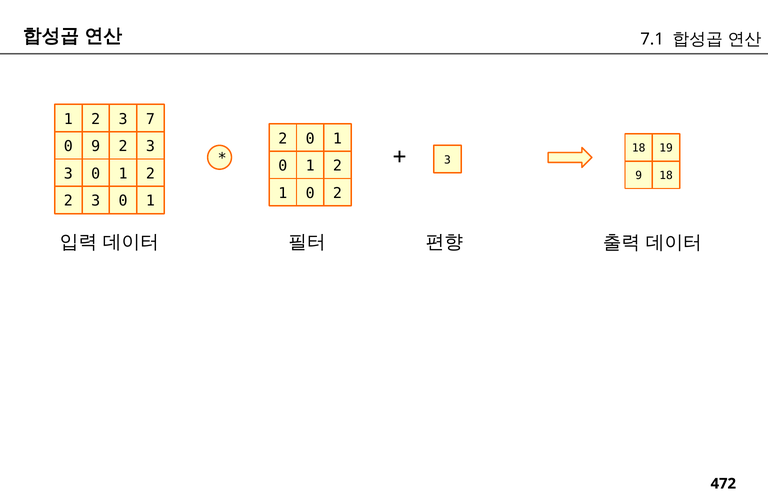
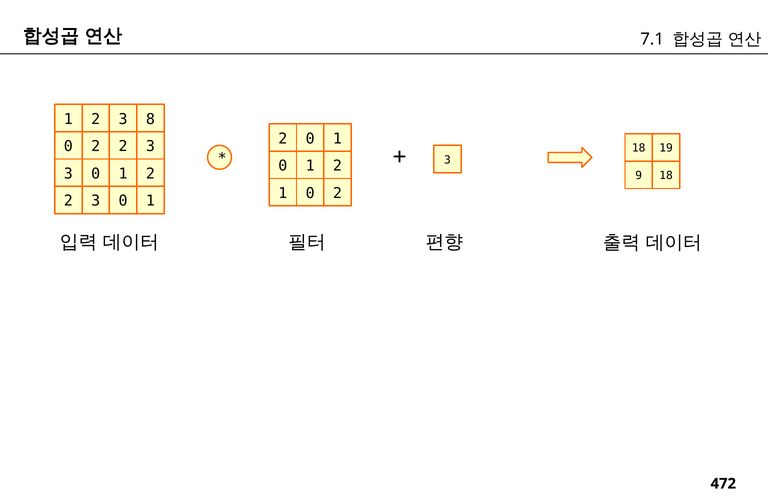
7: 7 -> 8
9 at (96, 147): 9 -> 2
